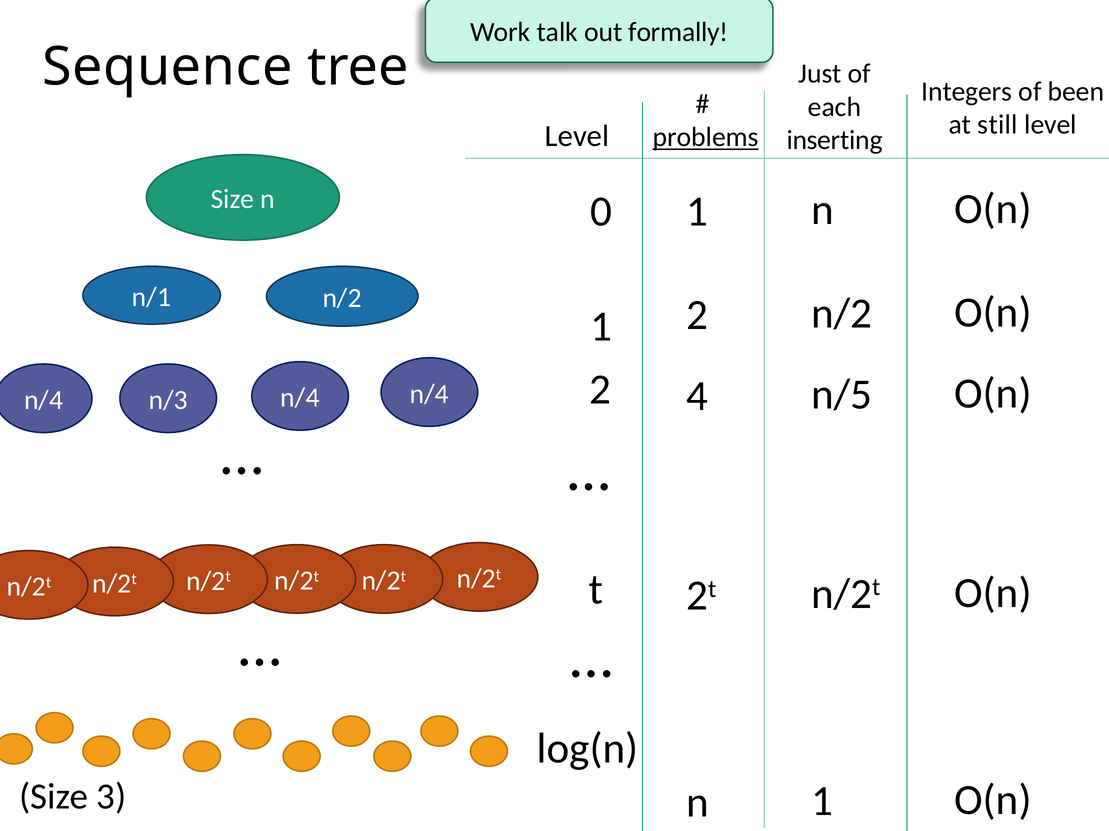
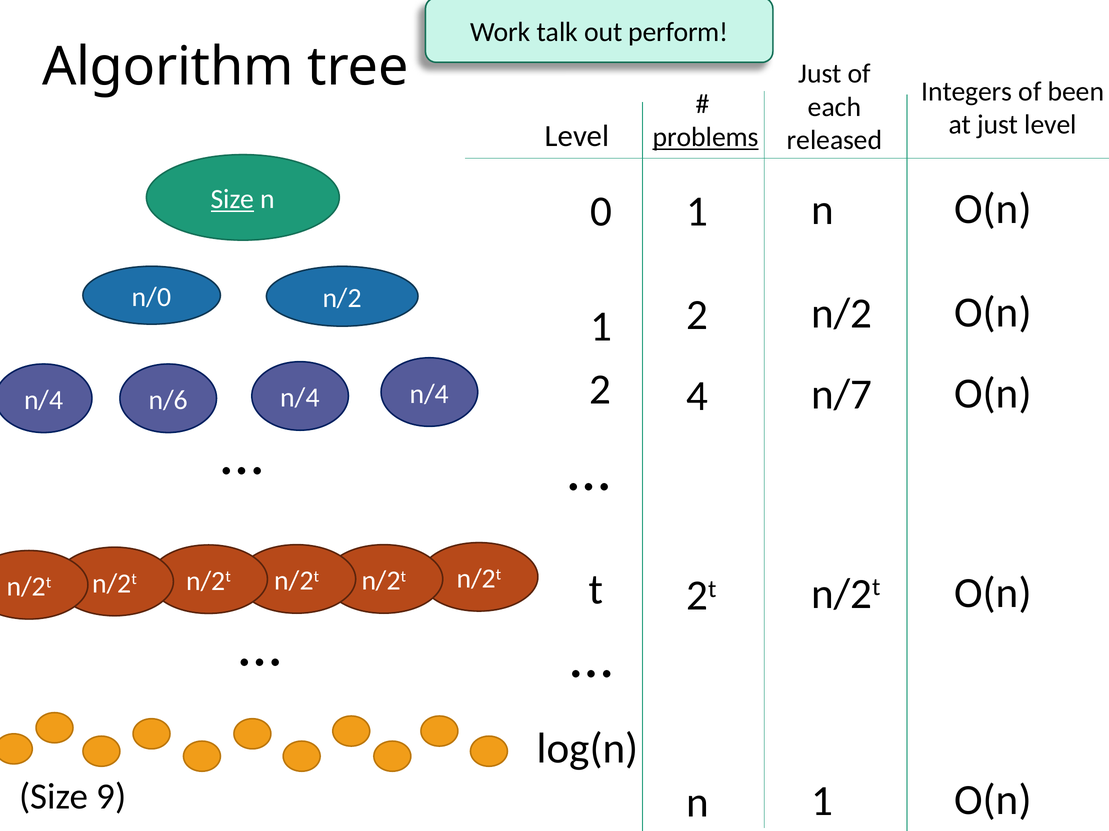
formally: formally -> perform
Sequence: Sequence -> Algorithm
at still: still -> just
inserting: inserting -> released
Size at (232, 199) underline: none -> present
n/1: n/1 -> n/0
n/5: n/5 -> n/7
n/3: n/3 -> n/6
3: 3 -> 9
